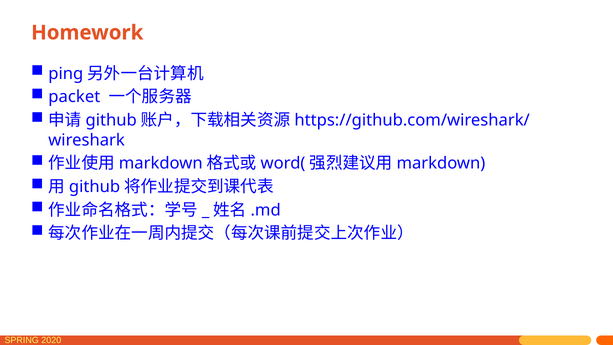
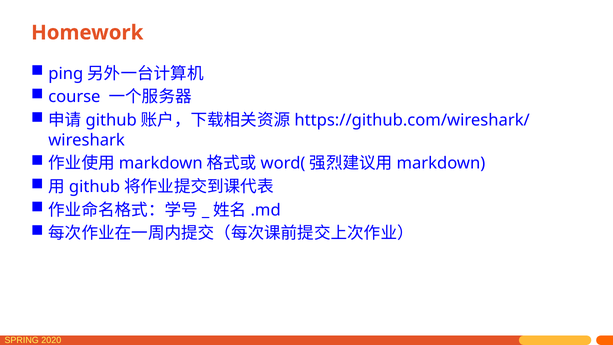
packet: packet -> course
